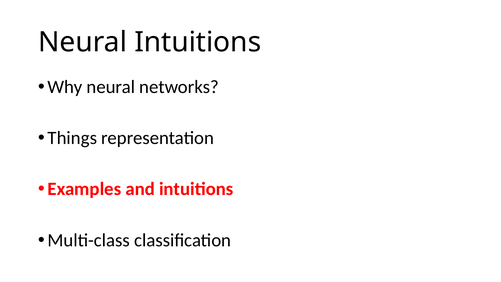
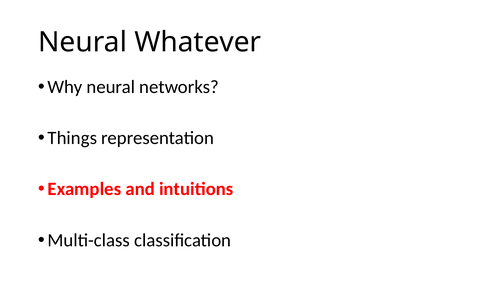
Neural Intuitions: Intuitions -> Whatever
